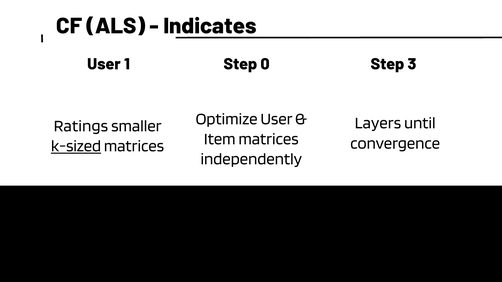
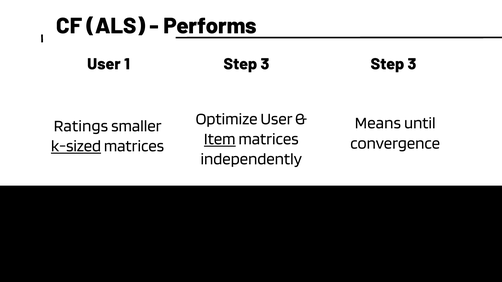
Indicates: Indicates -> Performs
0 at (265, 64): 0 -> 3
Layers: Layers -> Means
Item underline: none -> present
